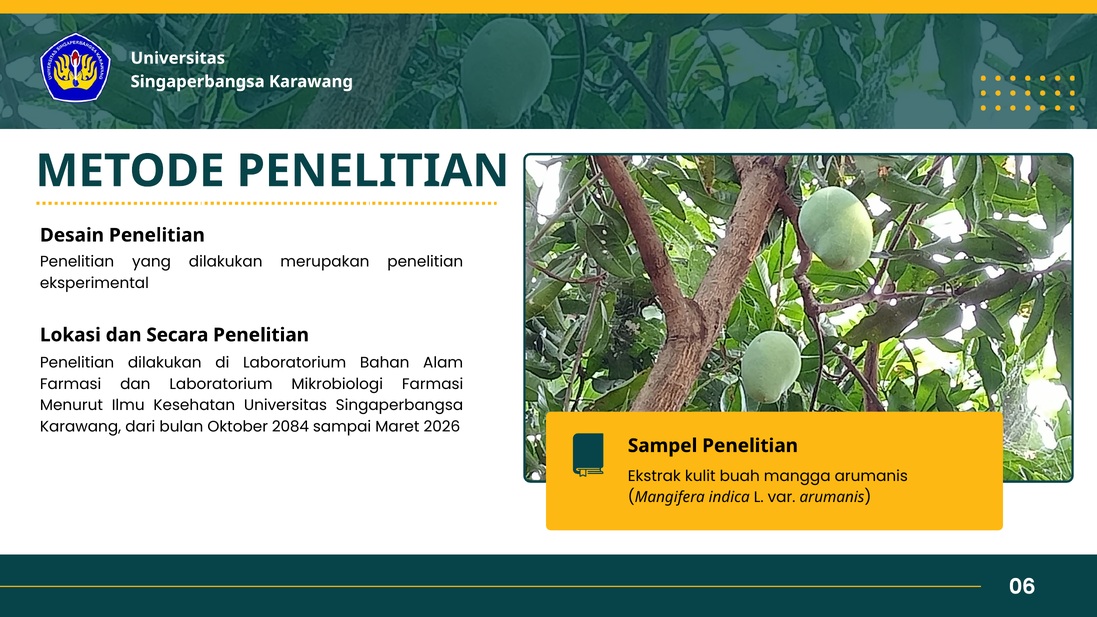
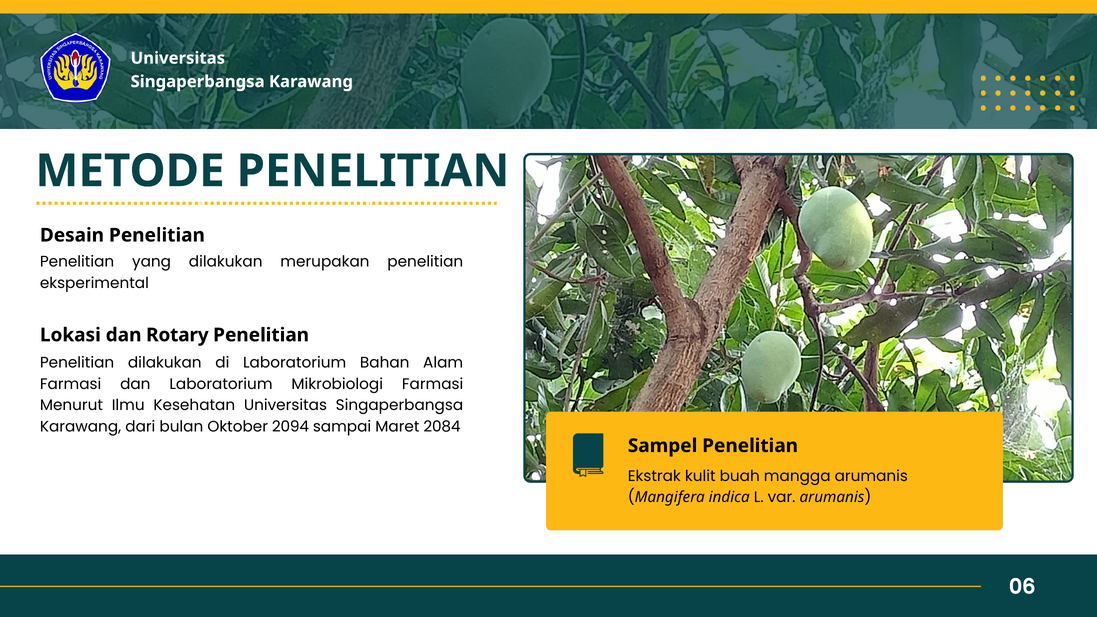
Secara: Secara -> Rotary
2084: 2084 -> 2094
2026: 2026 -> 2084
